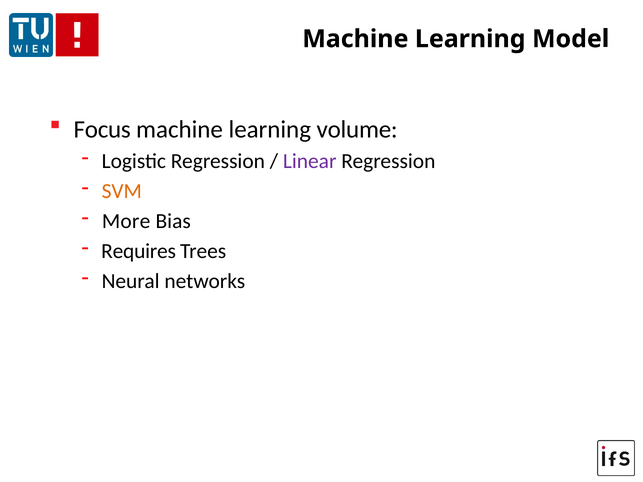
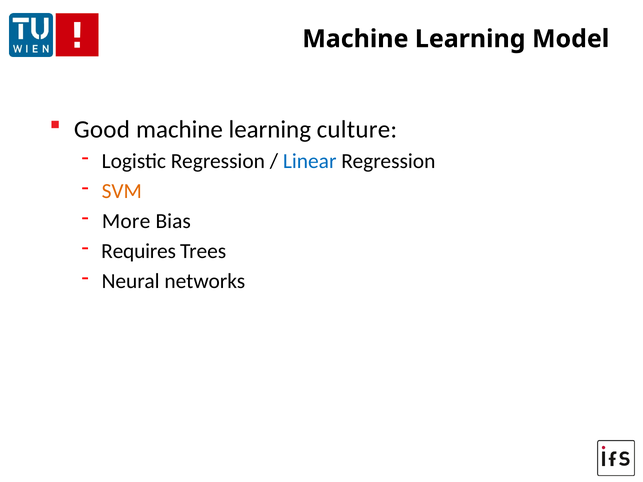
Focus: Focus -> Good
volume: volume -> culture
Linear colour: purple -> blue
